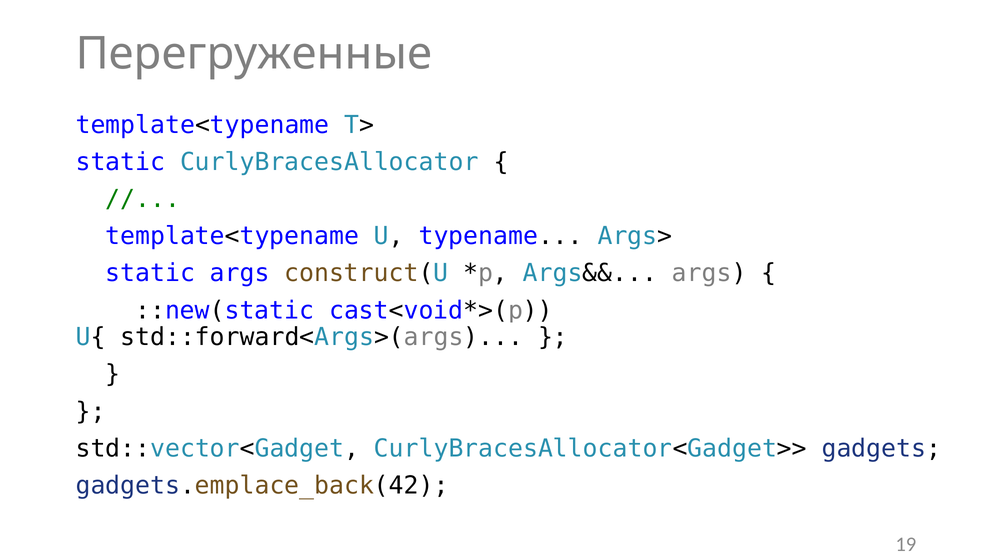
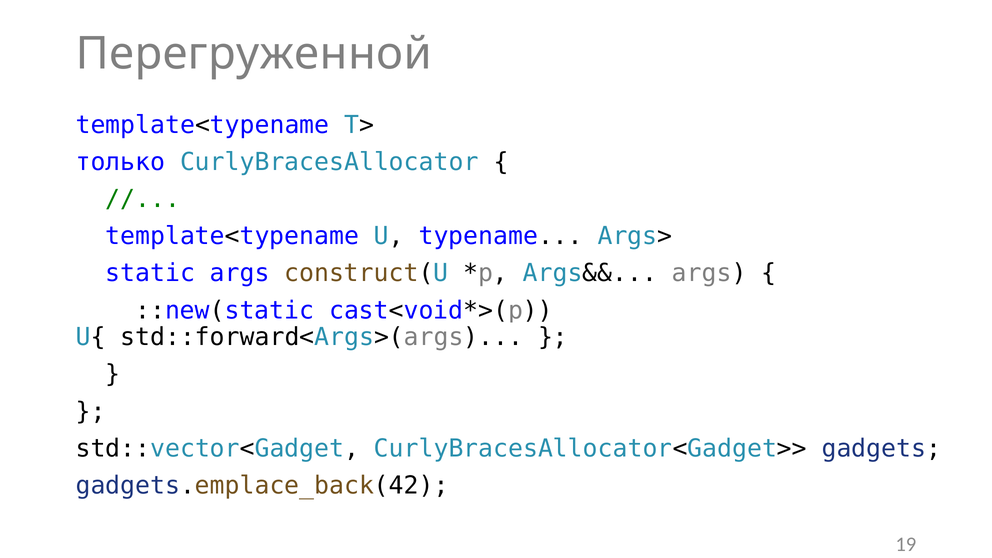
Перегруженные: Перегруженные -> Перегруженной
static at (120, 162): static -> только
